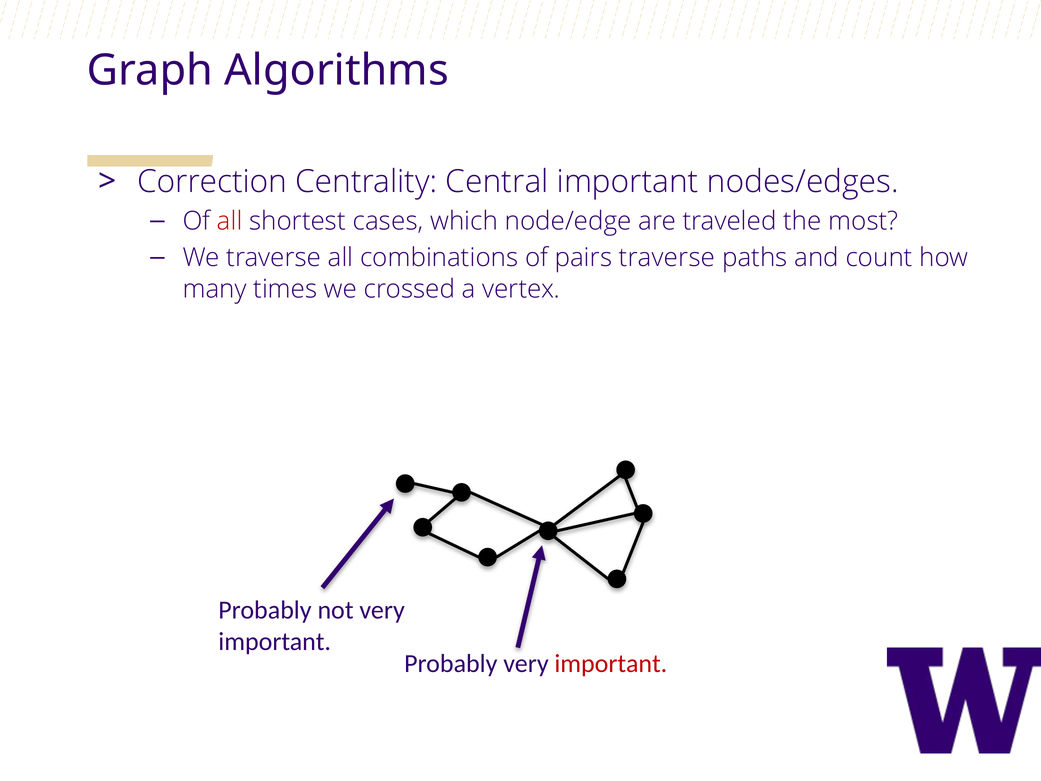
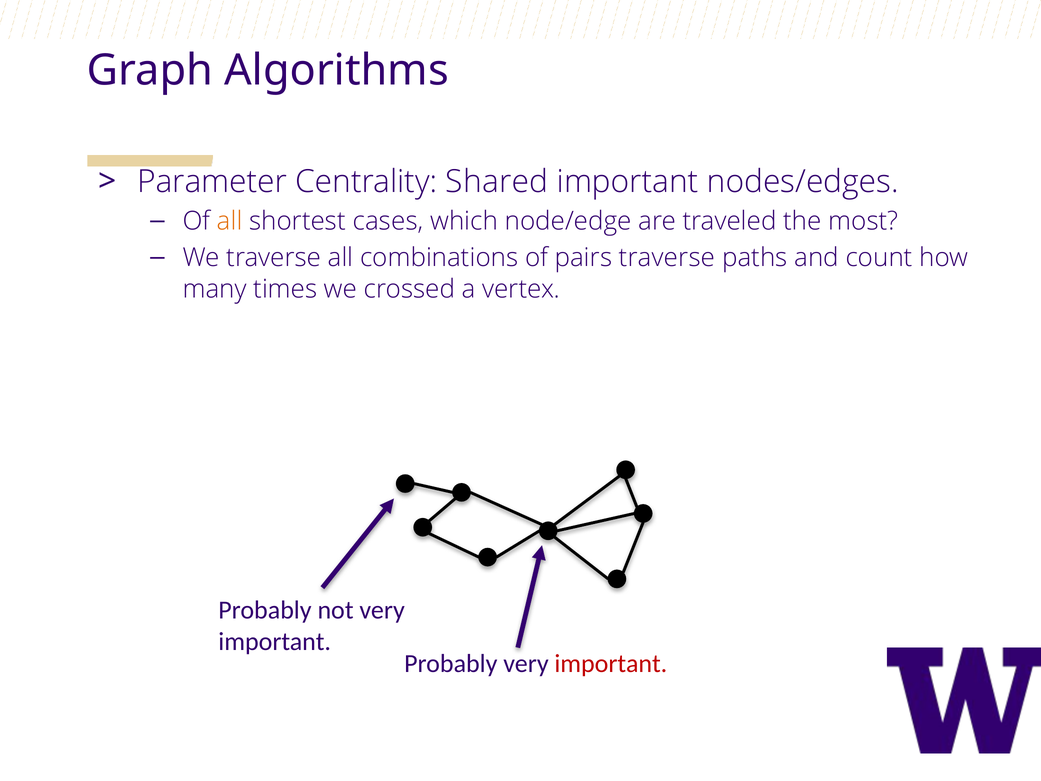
Correction: Correction -> Parameter
Central: Central -> Shared
all at (230, 221) colour: red -> orange
